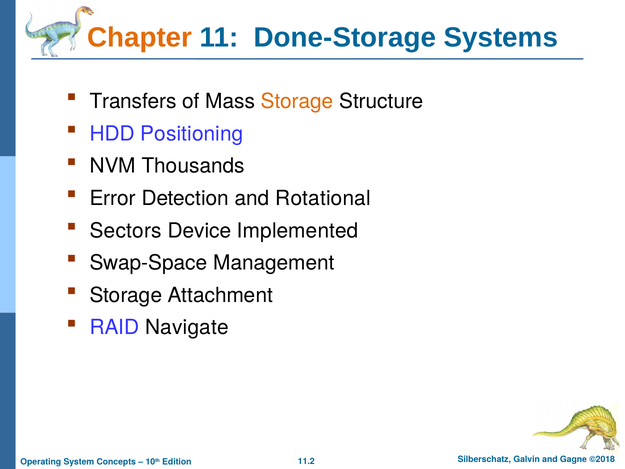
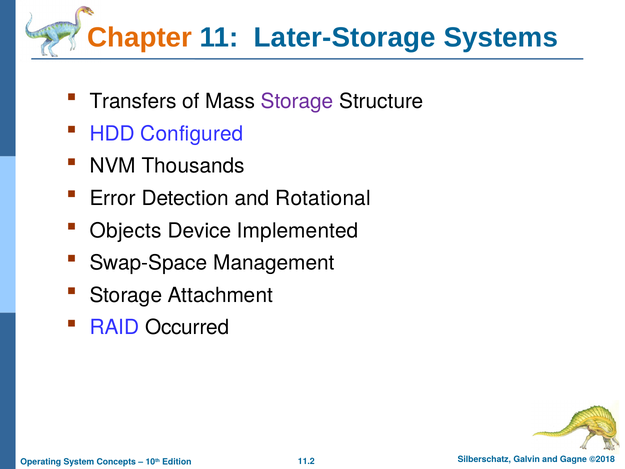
Done-Storage: Done-Storage -> Later-Storage
Storage at (297, 101) colour: orange -> purple
Positioning: Positioning -> Configured
Sectors: Sectors -> Objects
Navigate: Navigate -> Occurred
